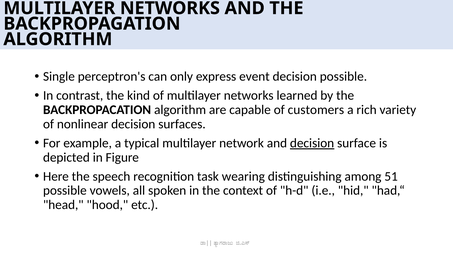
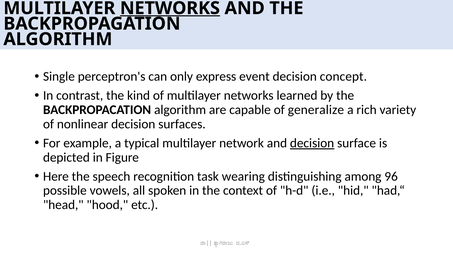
NETWORKS at (170, 8) underline: none -> present
decision possible: possible -> concept
customers: customers -> generalize
51: 51 -> 96
